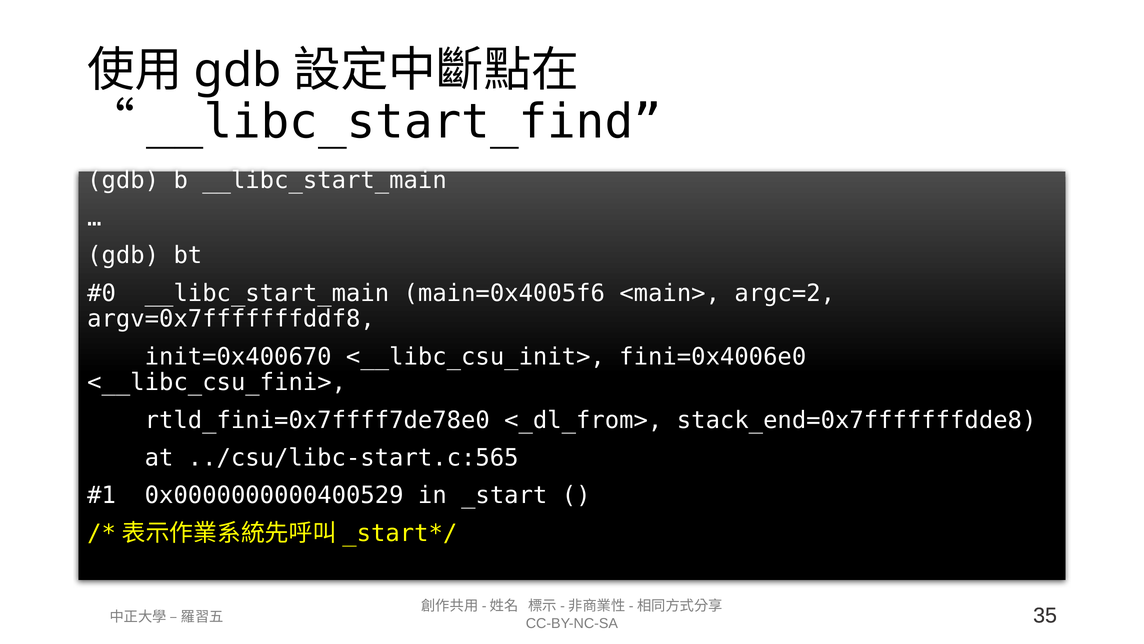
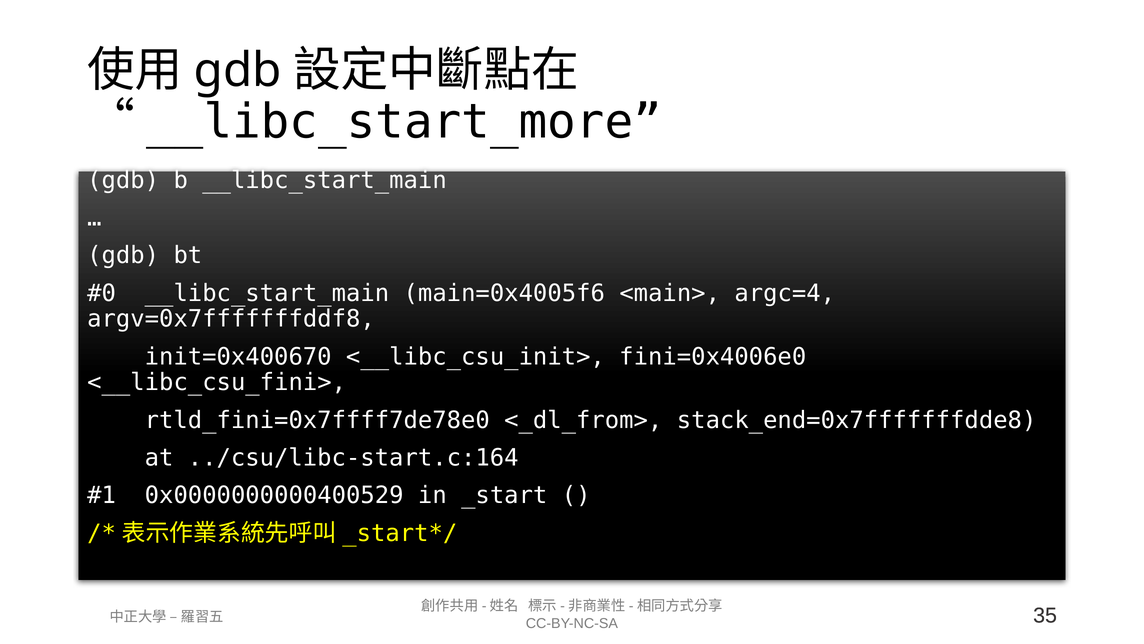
__libc_start_find: __libc_start_find -> __libc_start_more
argc=2: argc=2 -> argc=4
../csu/libc-start.c:565: ../csu/libc-start.c:565 -> ../csu/libc-start.c:164
